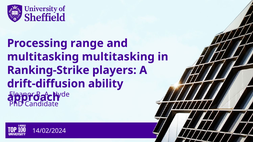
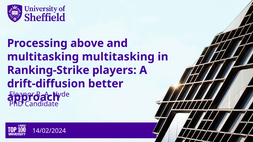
range: range -> above
ability: ability -> better
